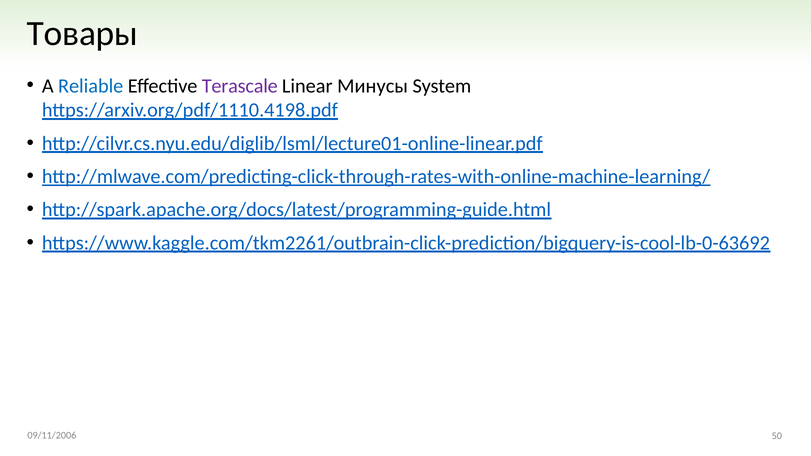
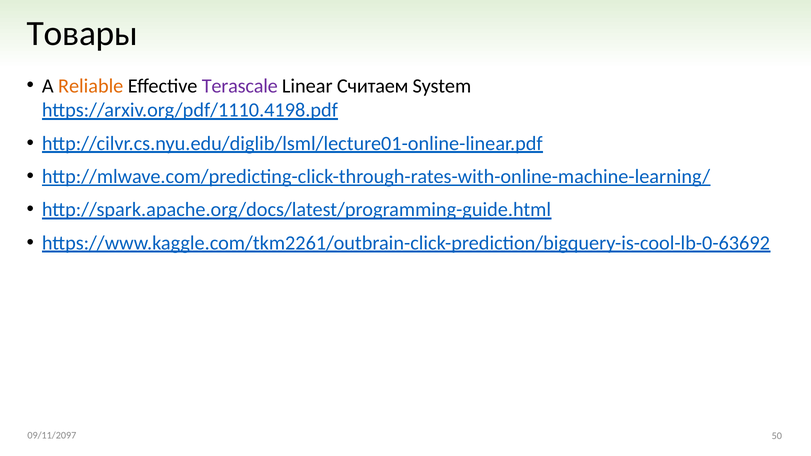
Reliable colour: blue -> orange
Минусы: Минусы -> Считаем
09/11/2006: 09/11/2006 -> 09/11/2097
